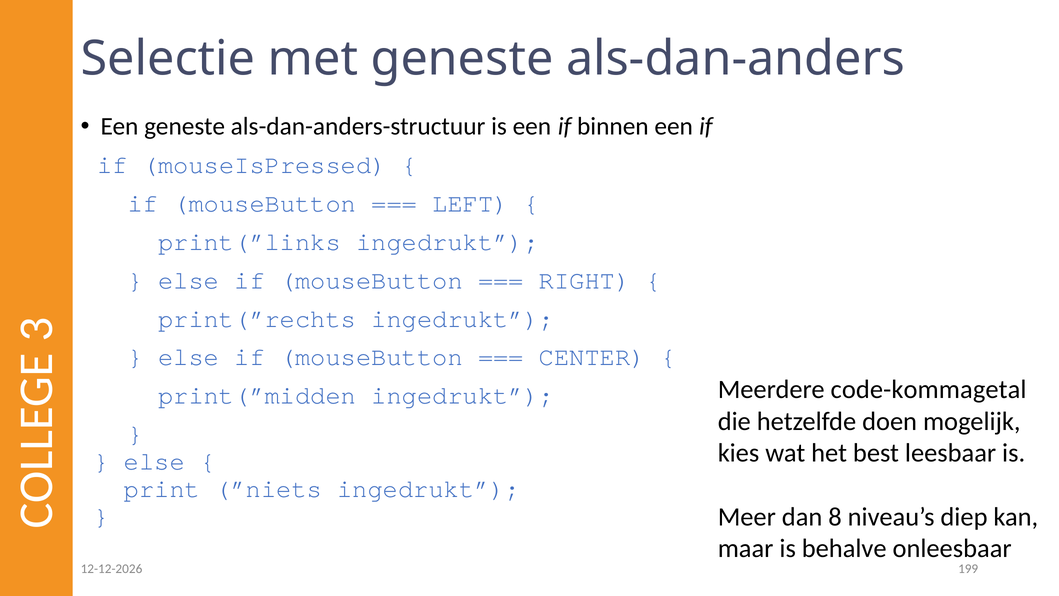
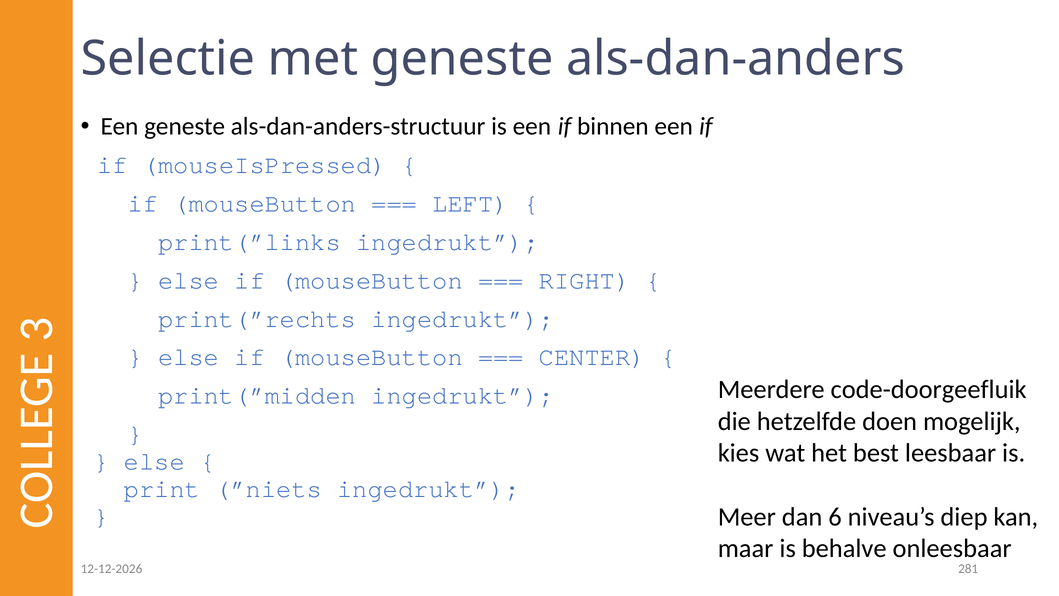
code-kommagetal: code-kommagetal -> code-doorgeefluik
8: 8 -> 6
199: 199 -> 281
